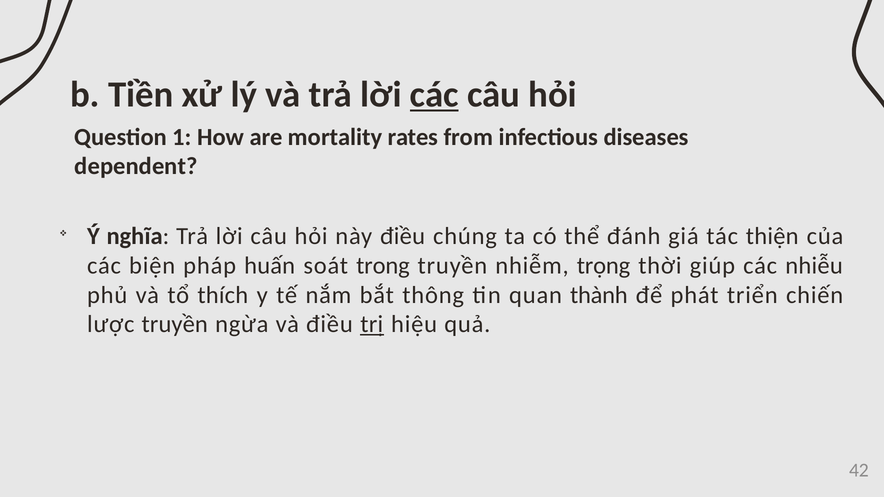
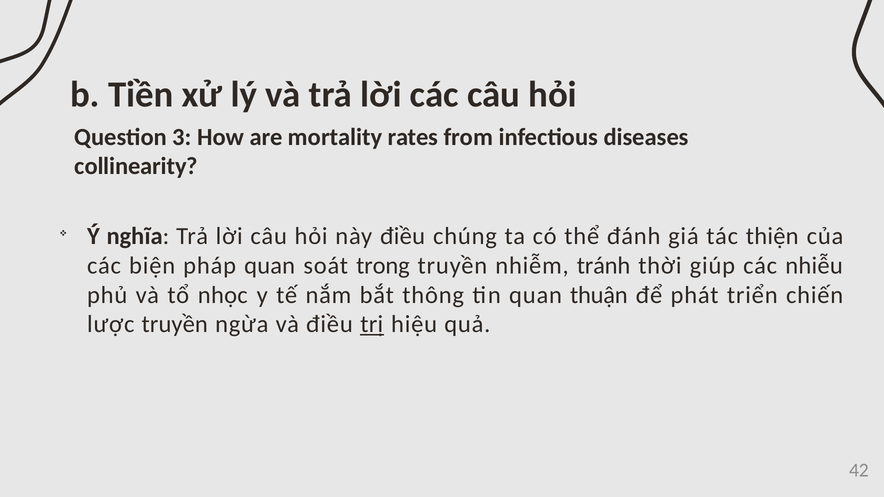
các at (434, 95) underline: present -> none
1: 1 -> 3
dependent: dependent -> collinearity
pháp huấn: huấn -> quan
trọng: trọng -> tránh
thích: thích -> nhọc
thành: thành -> thuận
